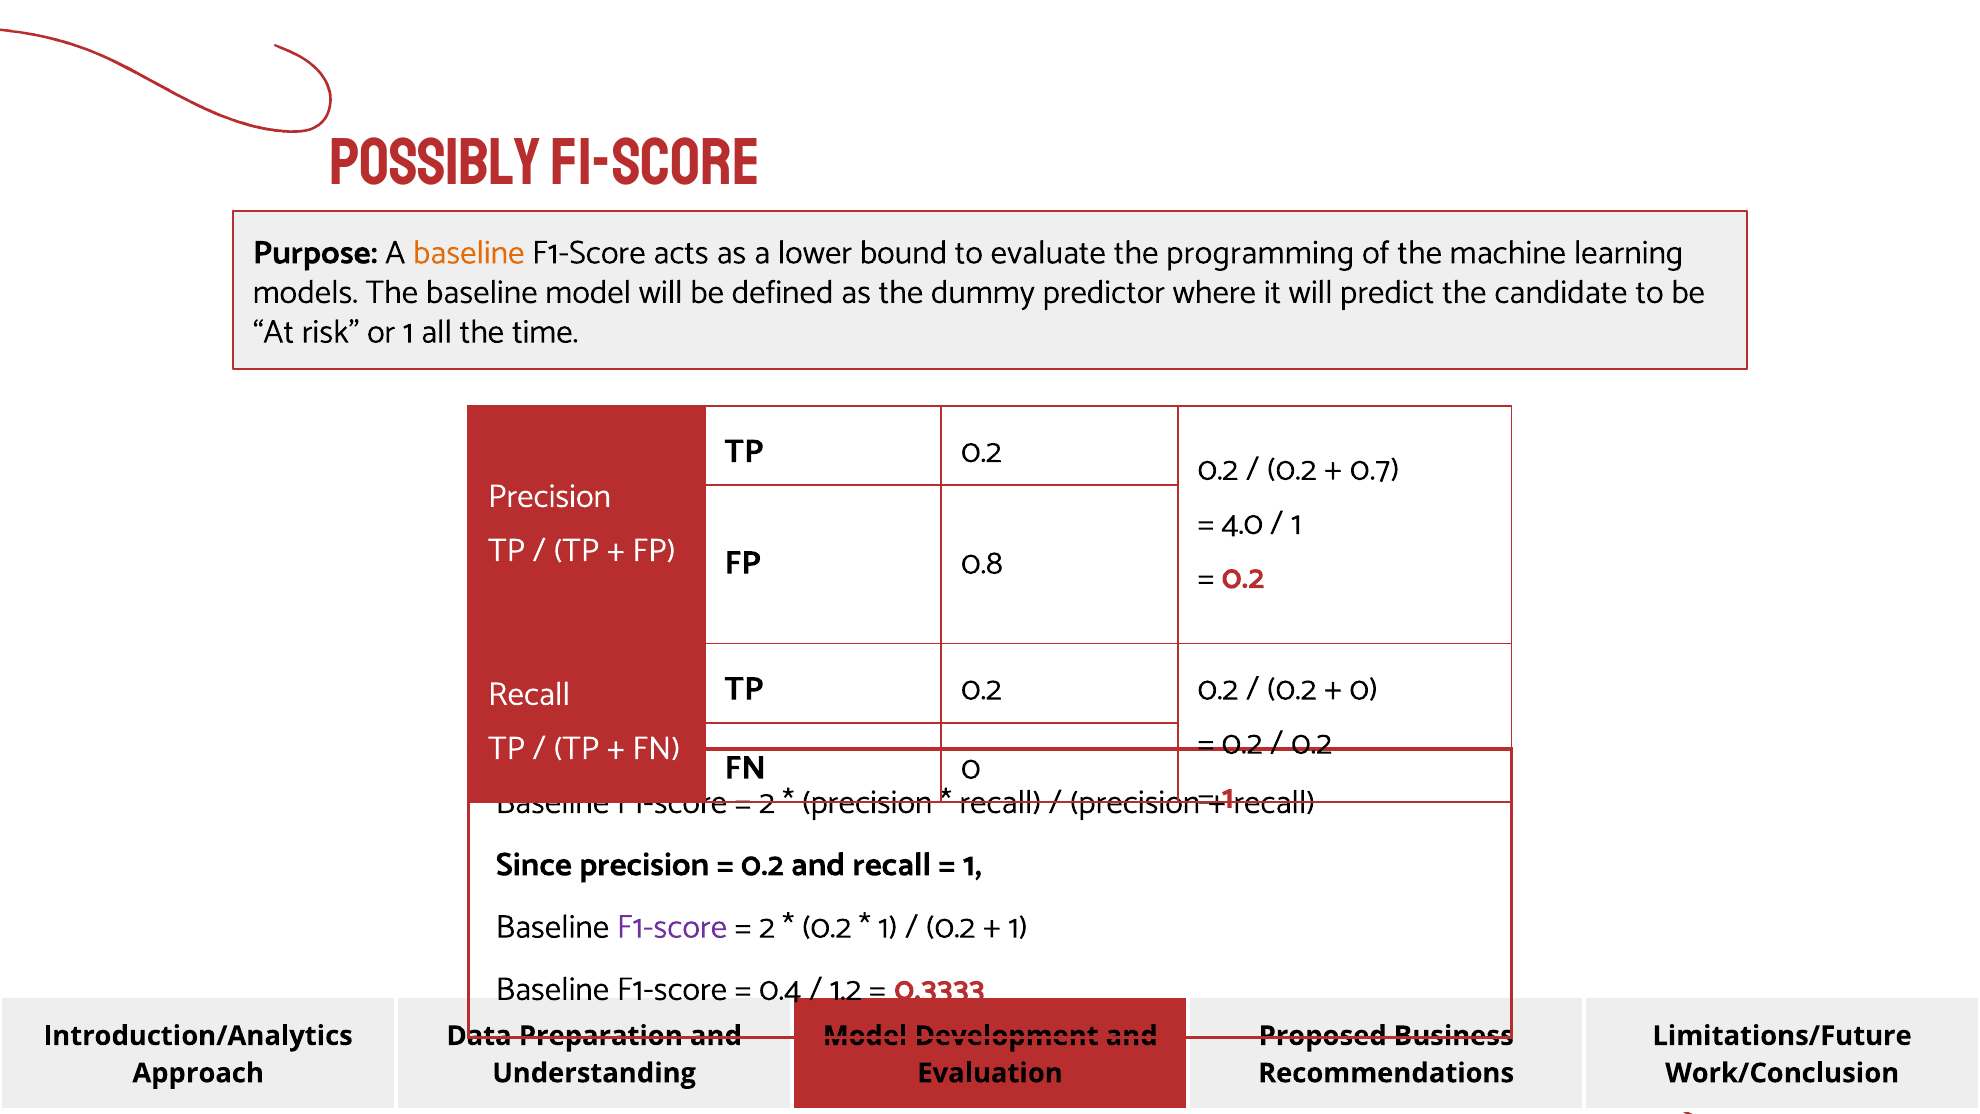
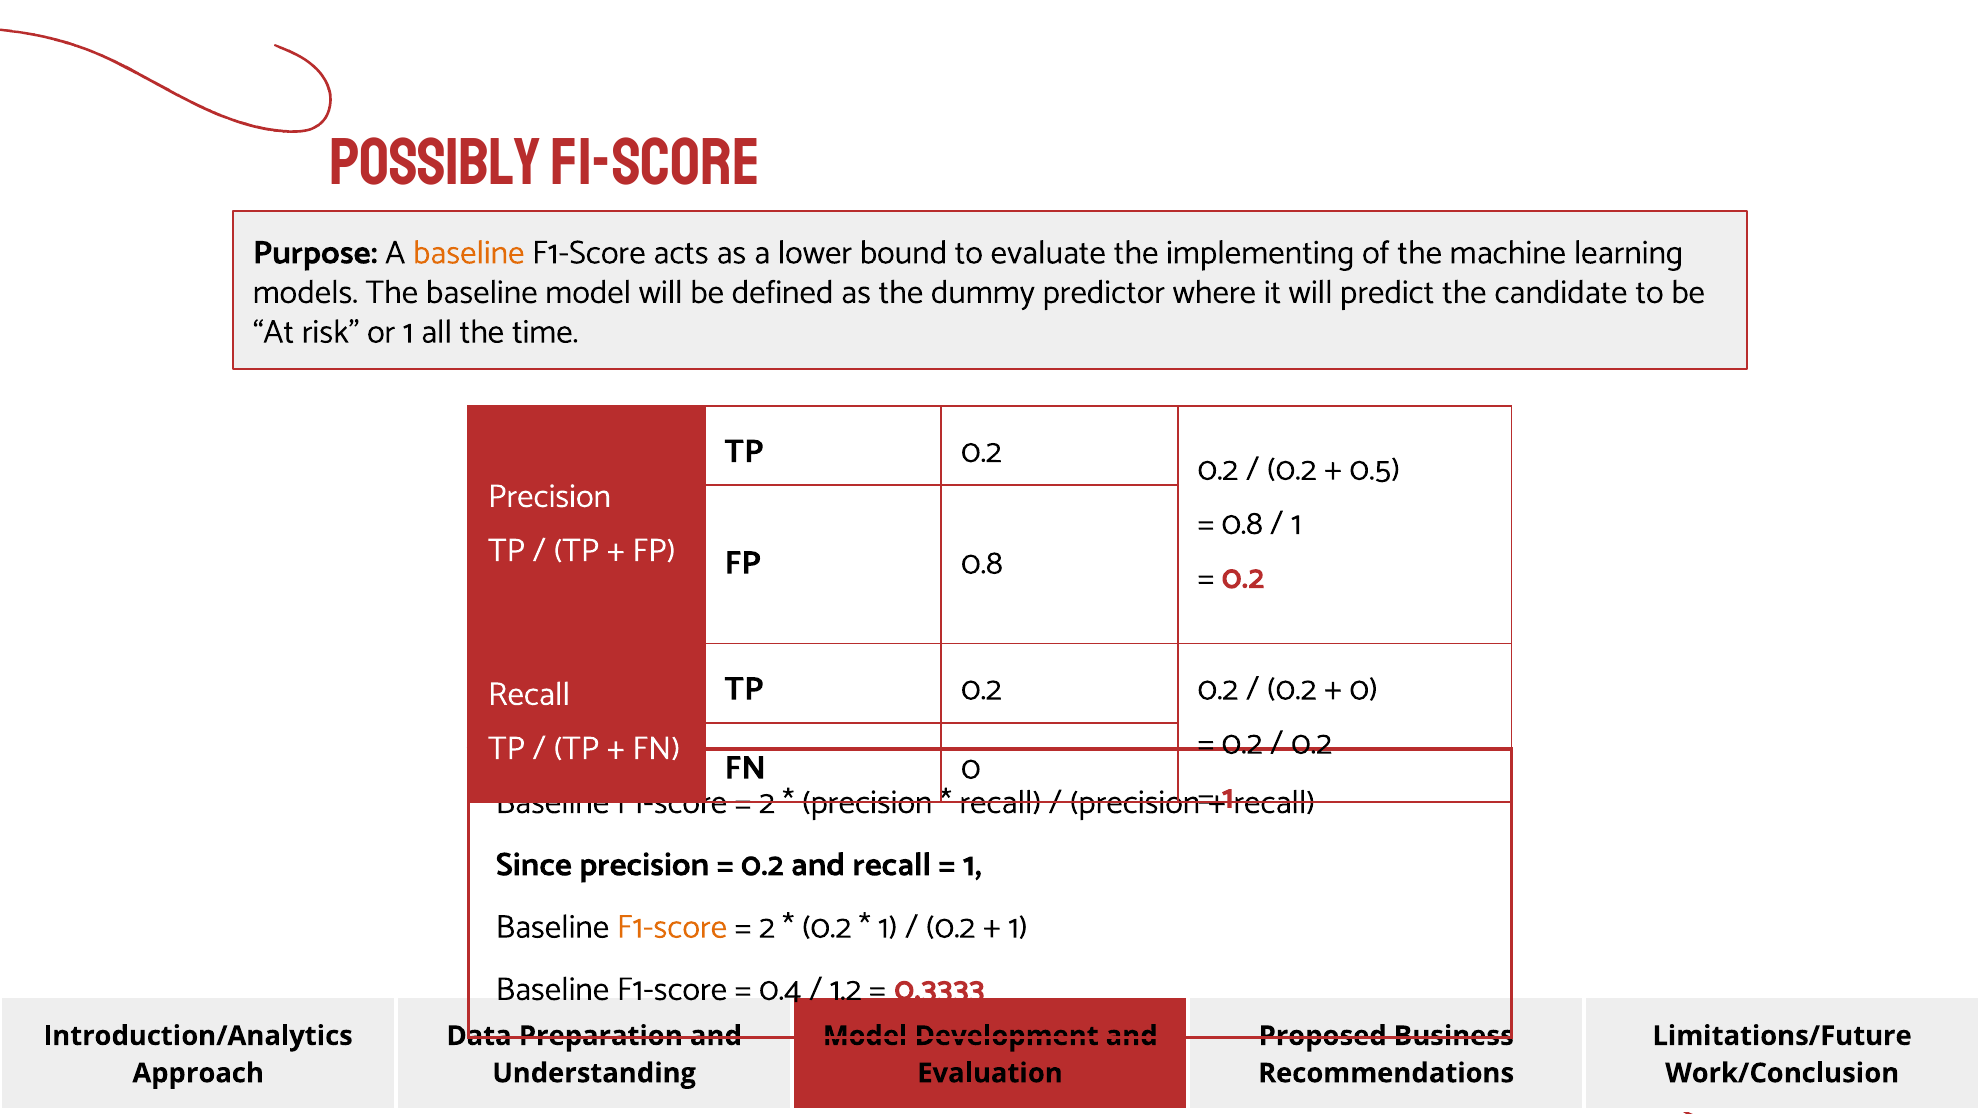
programming: programming -> implementing
0.7: 0.7 -> 0.5
4.0 at (1242, 523): 4.0 -> 0.8
F1-score at (672, 927) colour: purple -> orange
